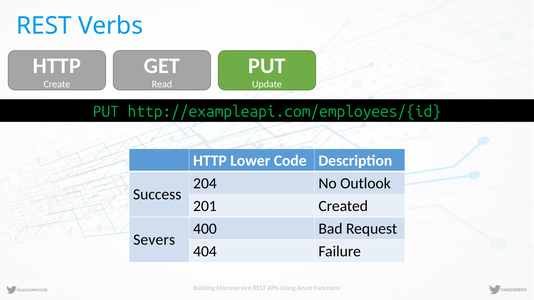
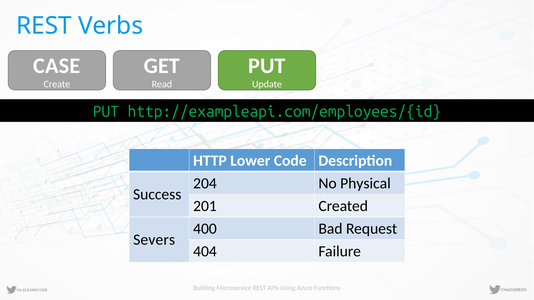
HTTP at (57, 66): HTTP -> CASE
Outlook: Outlook -> Physical
